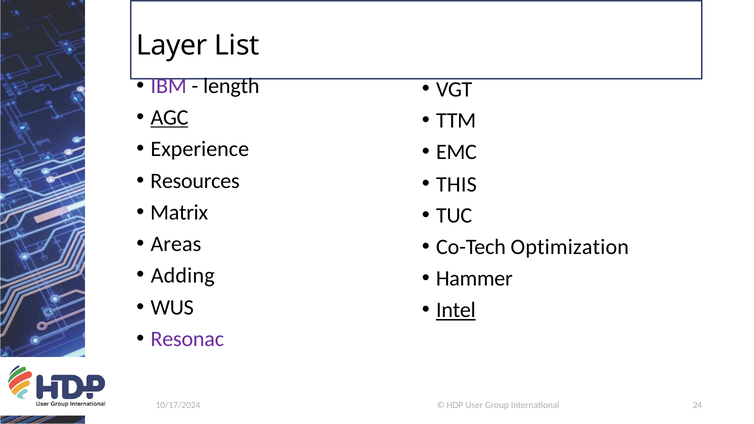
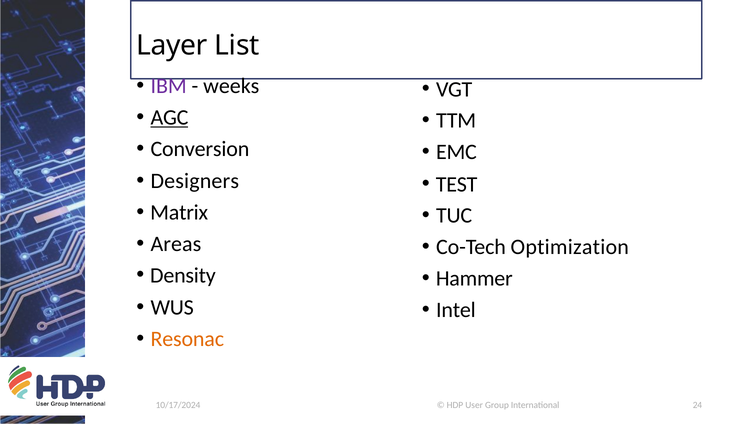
length: length -> weeks
Experience: Experience -> Conversion
Resources: Resources -> Designers
THIS: THIS -> TEST
Adding: Adding -> Density
Intel underline: present -> none
Resonac colour: purple -> orange
